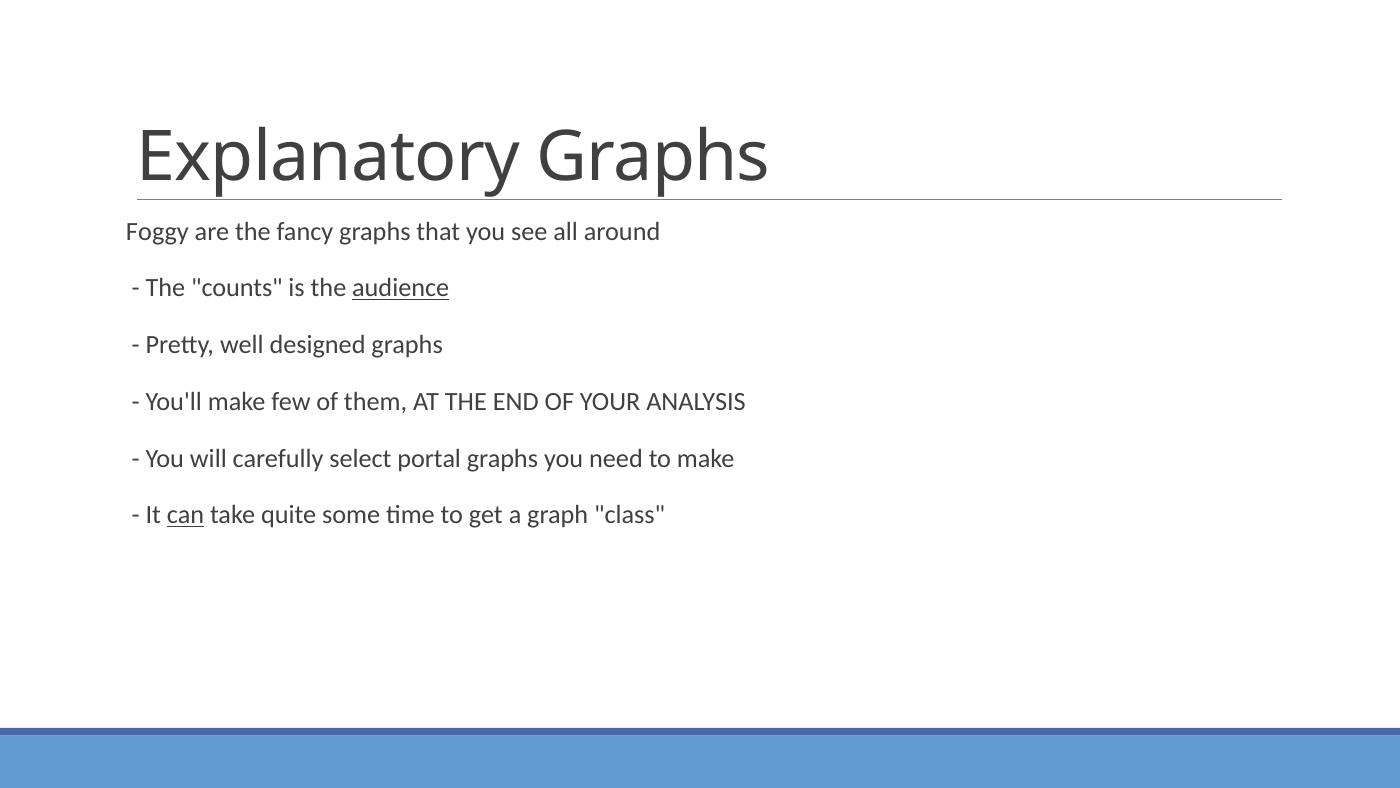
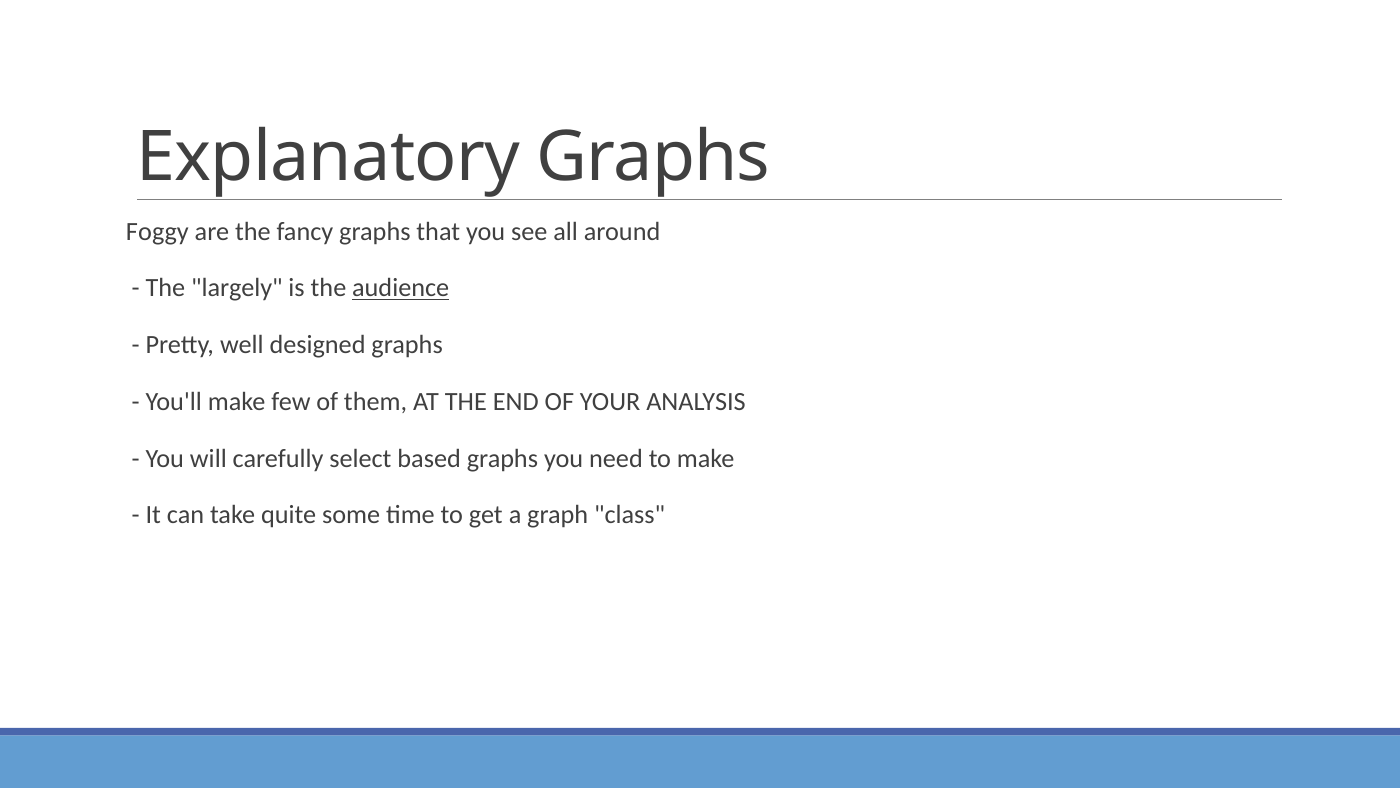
counts: counts -> largely
portal: portal -> based
can underline: present -> none
